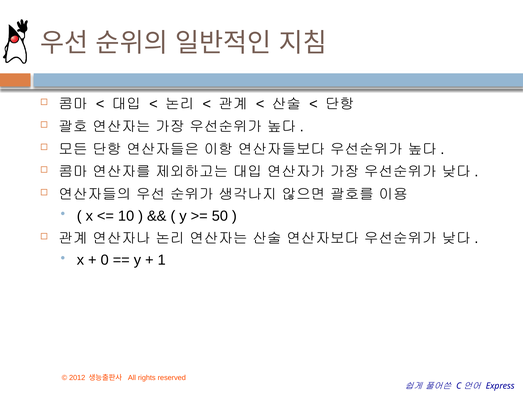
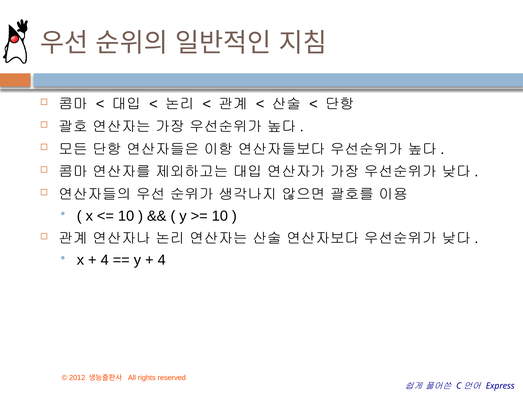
50 at (220, 216): 50 -> 10
0 at (105, 260): 0 -> 4
1 at (162, 260): 1 -> 4
